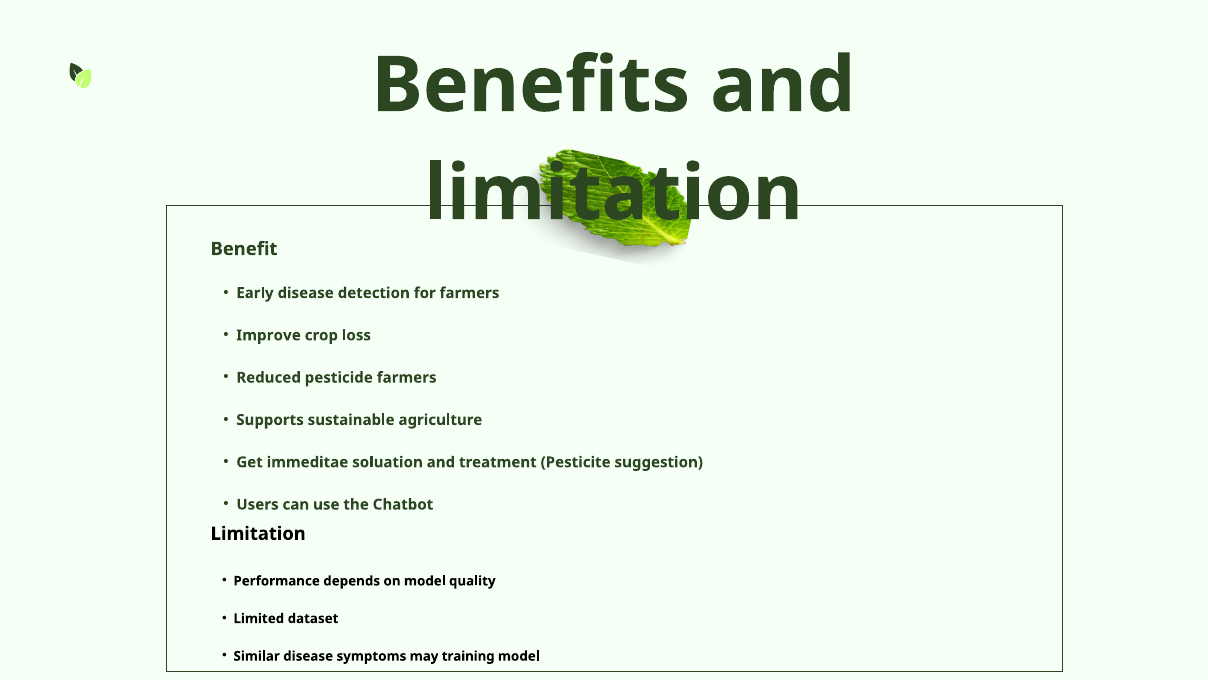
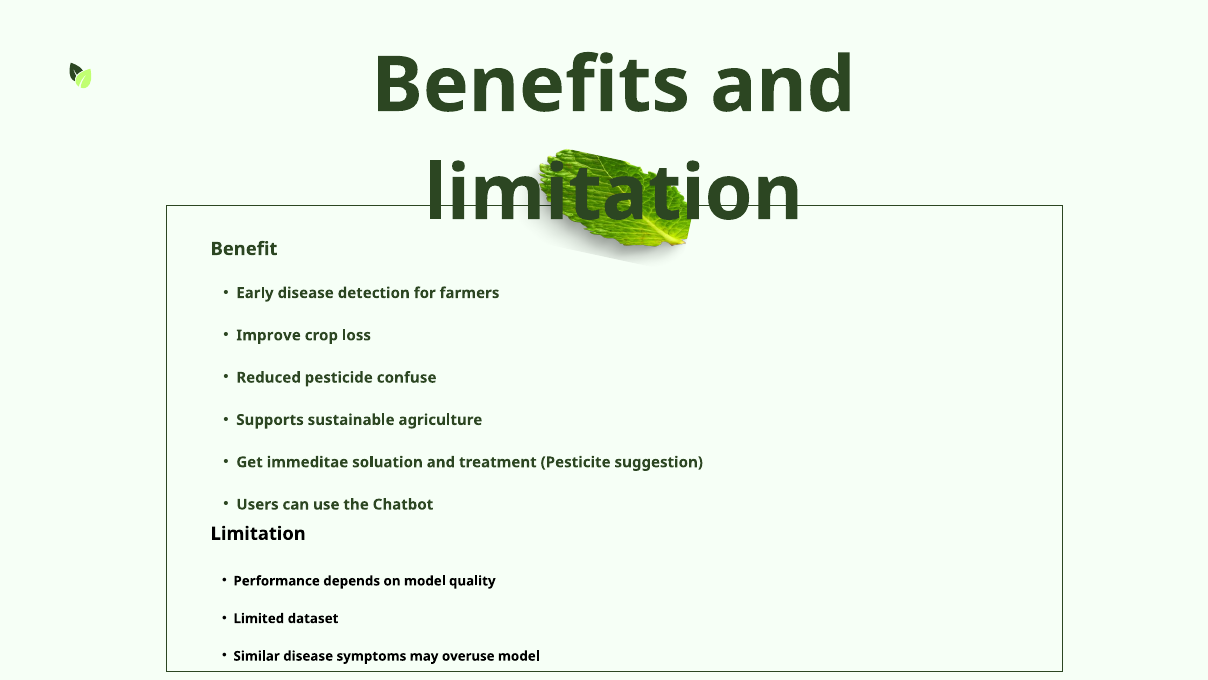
pesticide farmers: farmers -> confuse
training: training -> overuse
